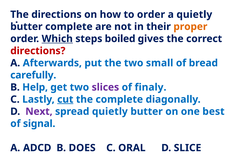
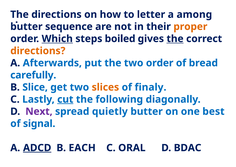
to order: order -> letter
a quietly: quietly -> among
butter complete: complete -> sequence
the at (175, 39) underline: none -> present
directions at (38, 51) colour: red -> orange
two small: small -> order
Help: Help -> Slice
slices colour: purple -> orange
the complete: complete -> following
ADCD underline: none -> present
DOES: DOES -> EACH
SLICE: SLICE -> BDAC
